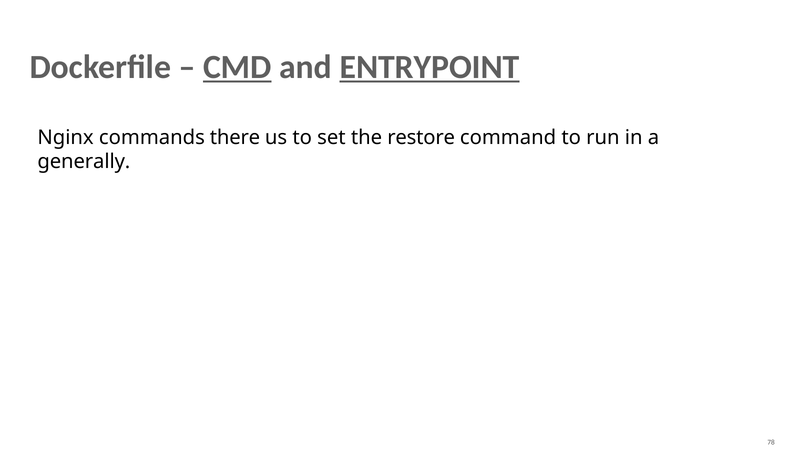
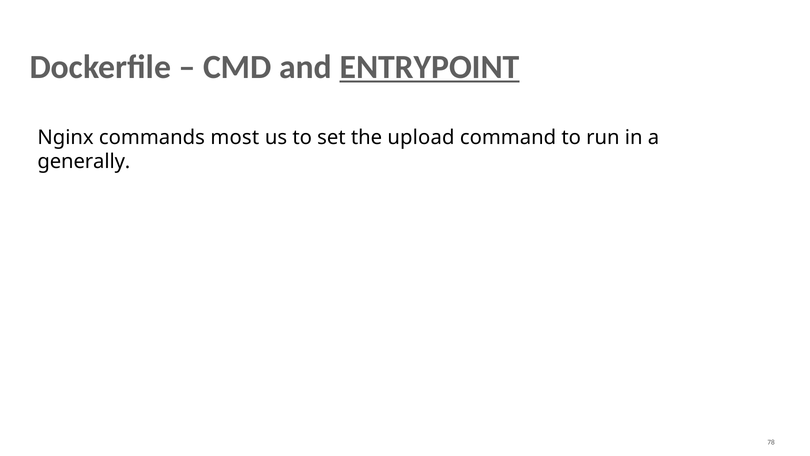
CMD underline: present -> none
there: there -> most
restore: restore -> upload
